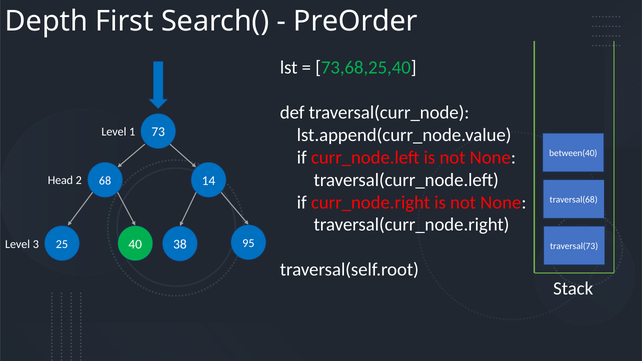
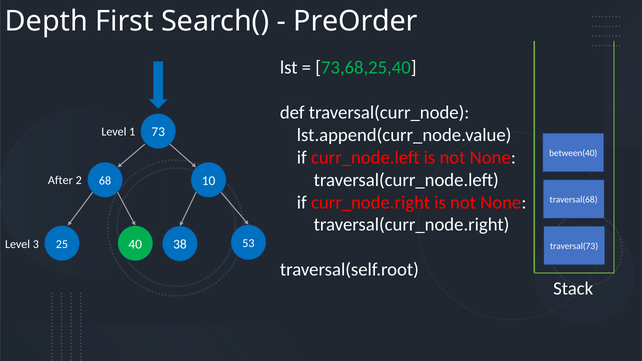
Head: Head -> After
14: 14 -> 10
95: 95 -> 53
